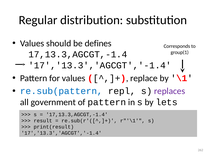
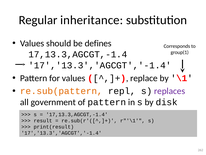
distribution: distribution -> inheritance
re.sub(pattern colour: blue -> orange
lets: lets -> disk
